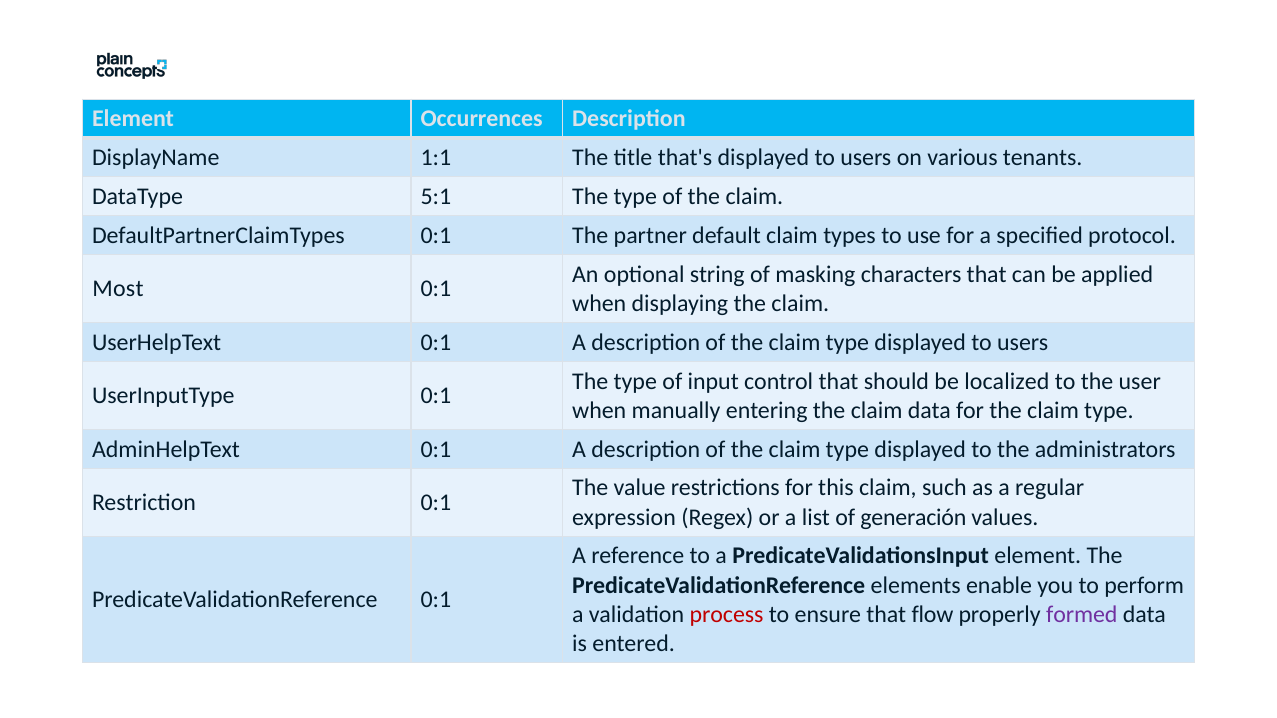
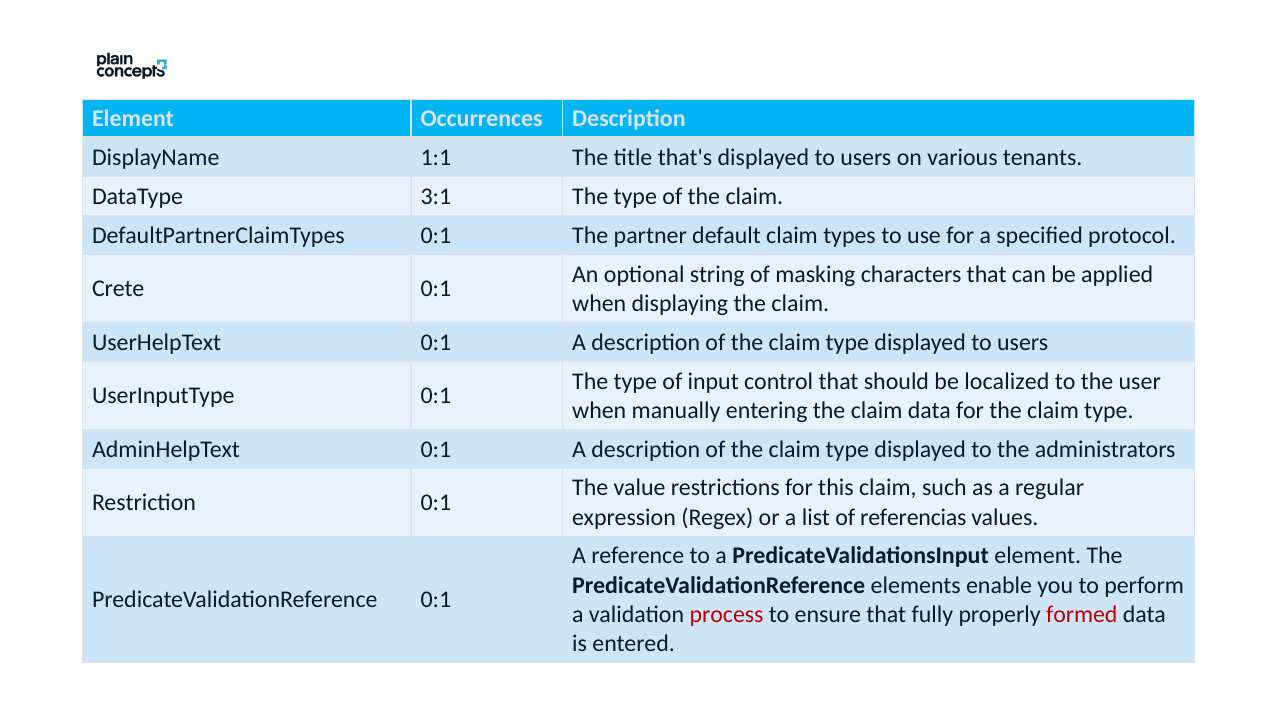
5:1: 5:1 -> 3:1
Most: Most -> Crete
generación: generación -> referencias
flow: flow -> fully
formed colour: purple -> red
